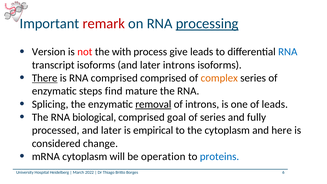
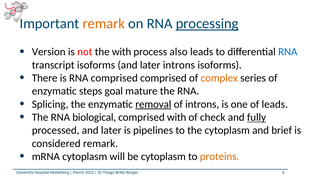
remark at (104, 24) colour: red -> orange
give: give -> also
There underline: present -> none
find: find -> goal
comprised goal: goal -> with
of series: series -> check
fully underline: none -> present
empirical: empirical -> pipelines
here: here -> brief
considered change: change -> remark
be operation: operation -> cytoplasm
proteins colour: blue -> orange
